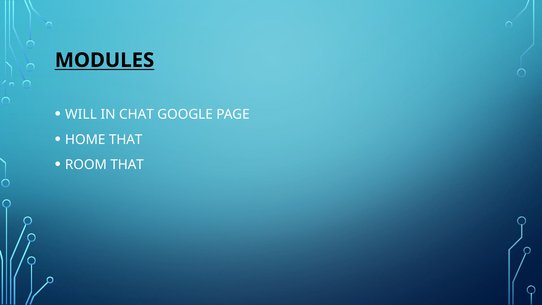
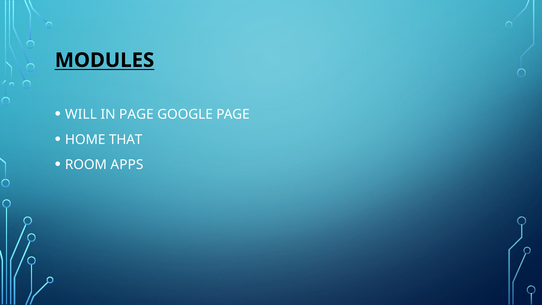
IN CHAT: CHAT -> PAGE
ROOM THAT: THAT -> APPS
